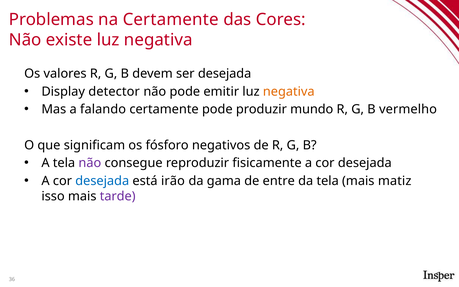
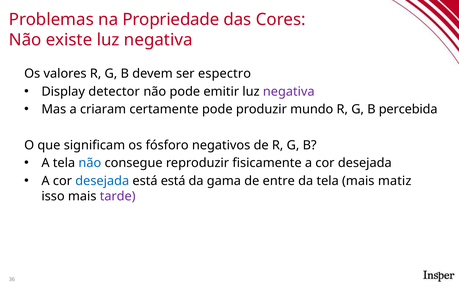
na Certamente: Certamente -> Propriedade
ser desejada: desejada -> espectro
negativa at (289, 91) colour: orange -> purple
falando: falando -> criaram
vermelho: vermelho -> percebida
não at (90, 163) colour: purple -> blue
está irão: irão -> está
